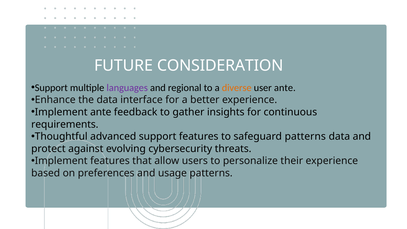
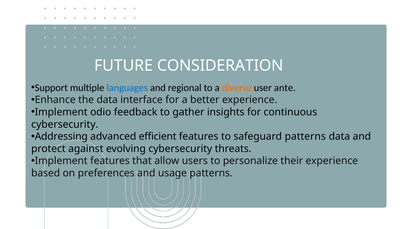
languages colour: purple -> blue
Implement ante: ante -> odio
requirements at (65, 124): requirements -> cybersecurity
Thoughtful: Thoughtful -> Addressing
advanced support: support -> efficient
